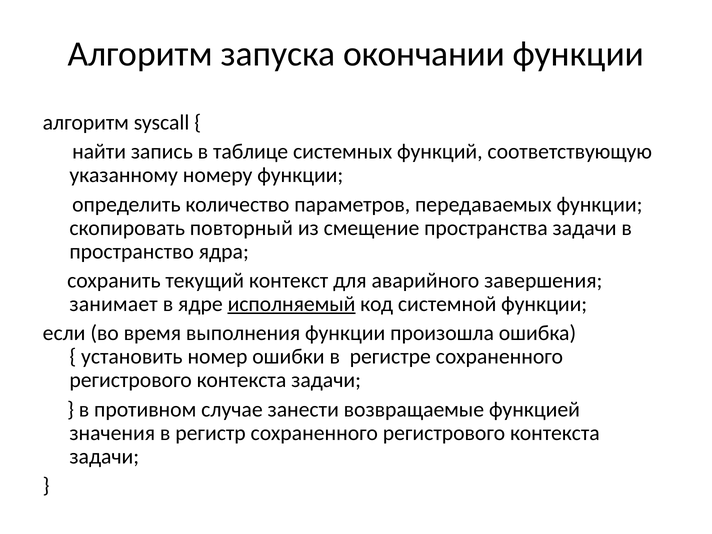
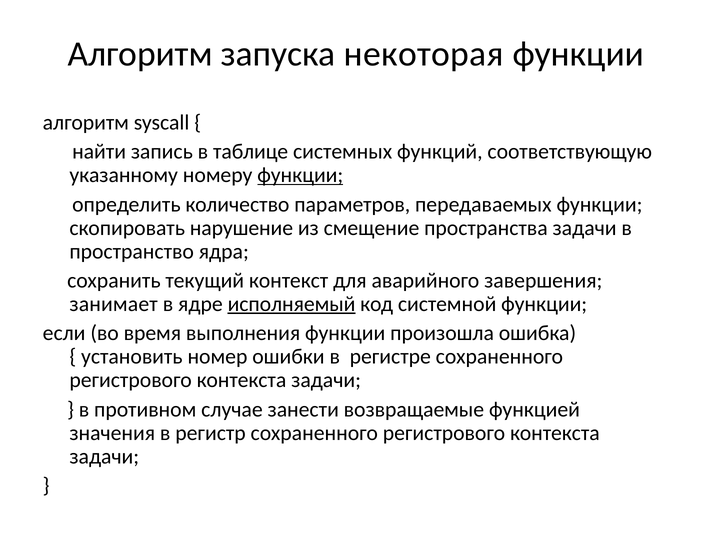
окончании: окончании -> некоторая
функции at (300, 175) underline: none -> present
повторный: повторный -> нарушение
